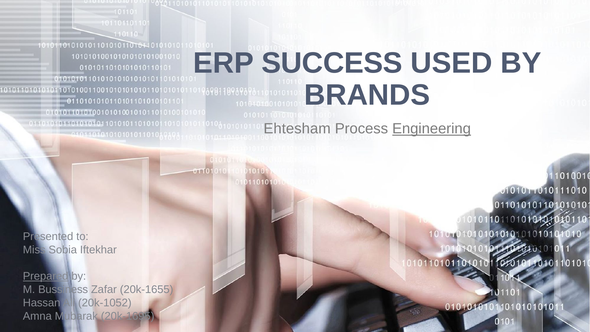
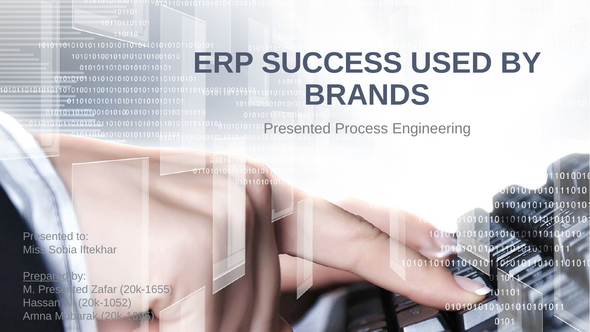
Ehtesham at (297, 129): Ehtesham -> Presented
Engineering underline: present -> none
M Bussiness: Bussiness -> Presented
